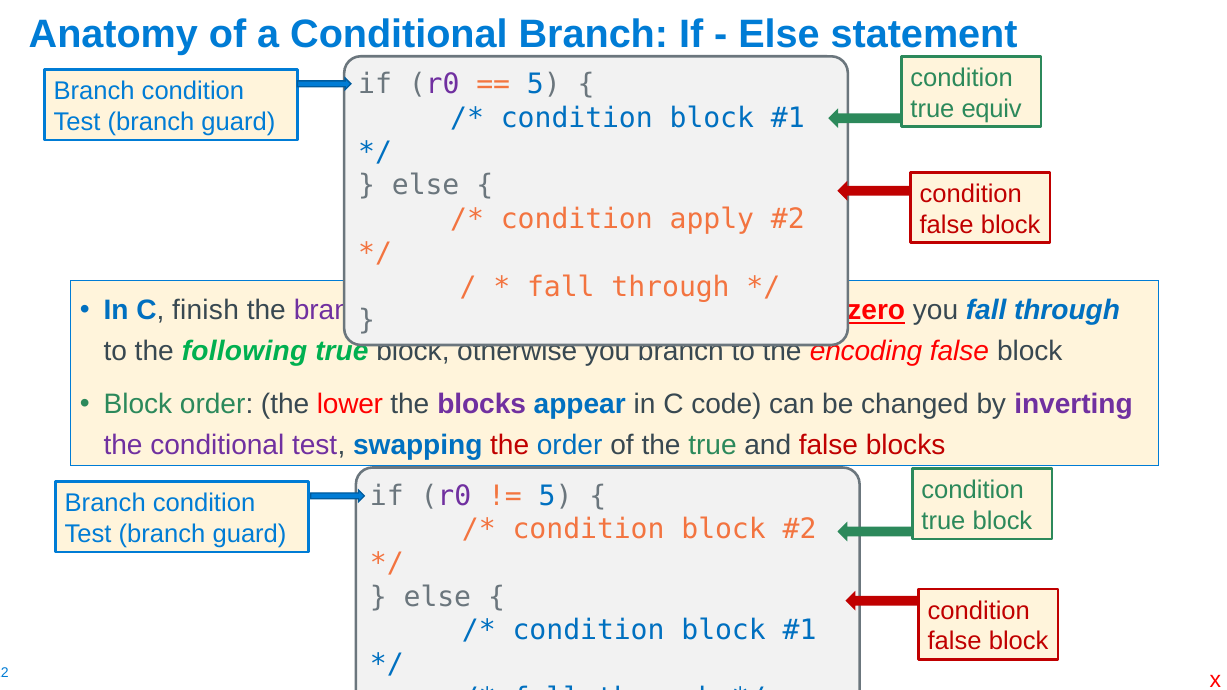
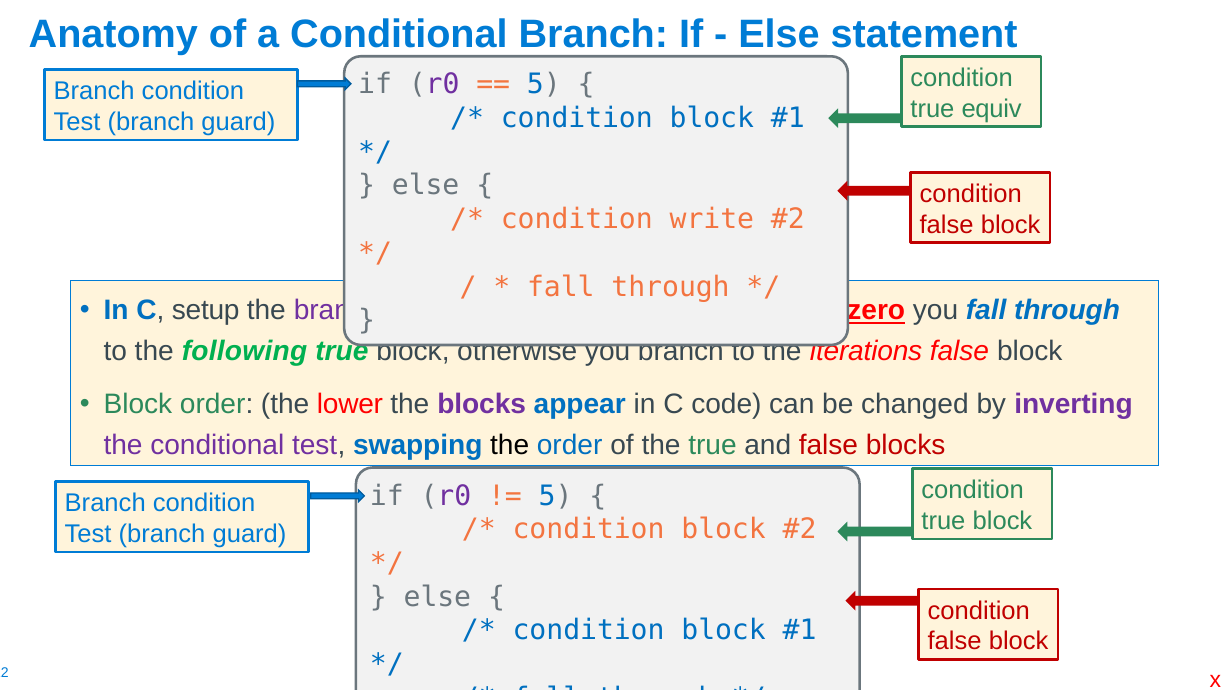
apply: apply -> write
finish: finish -> setup
encoding: encoding -> iterations
the at (510, 445) colour: red -> black
